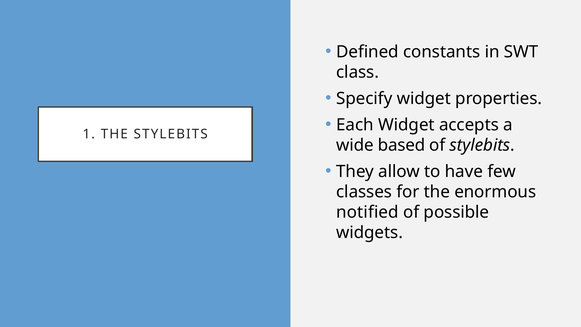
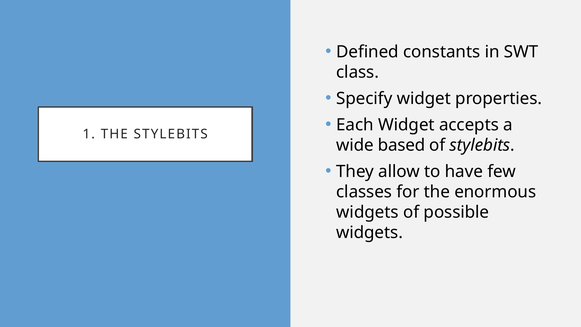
notified at (367, 212): notified -> widgets
